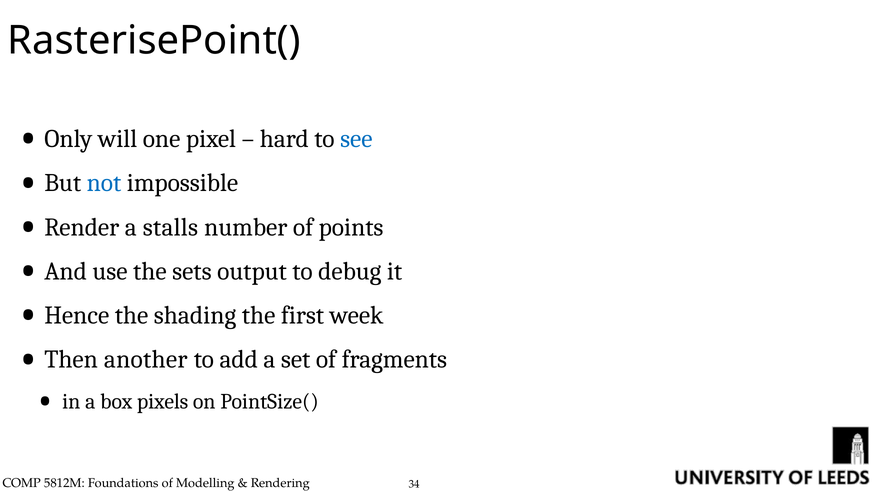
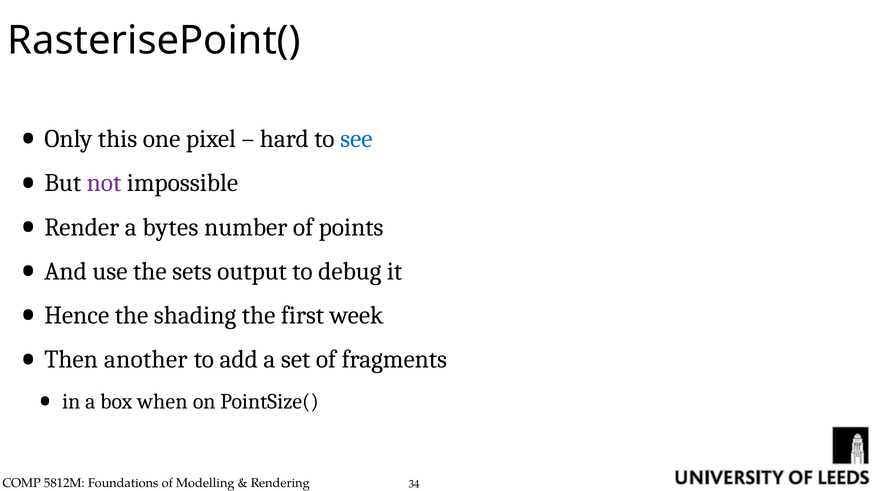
will: will -> this
not colour: blue -> purple
stalls: stalls -> bytes
pixels: pixels -> when
